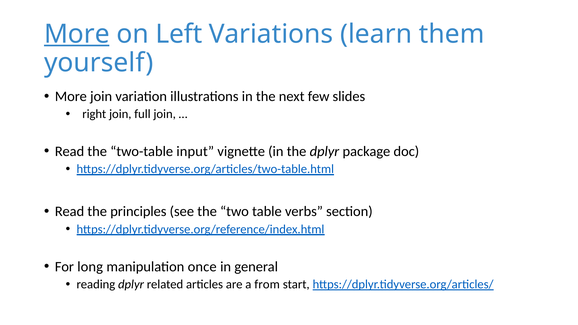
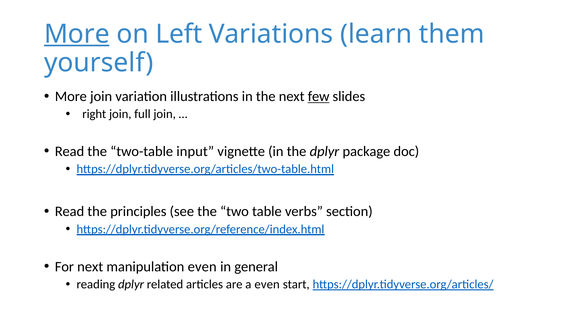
few underline: none -> present
For long: long -> next
manipulation once: once -> even
a from: from -> even
